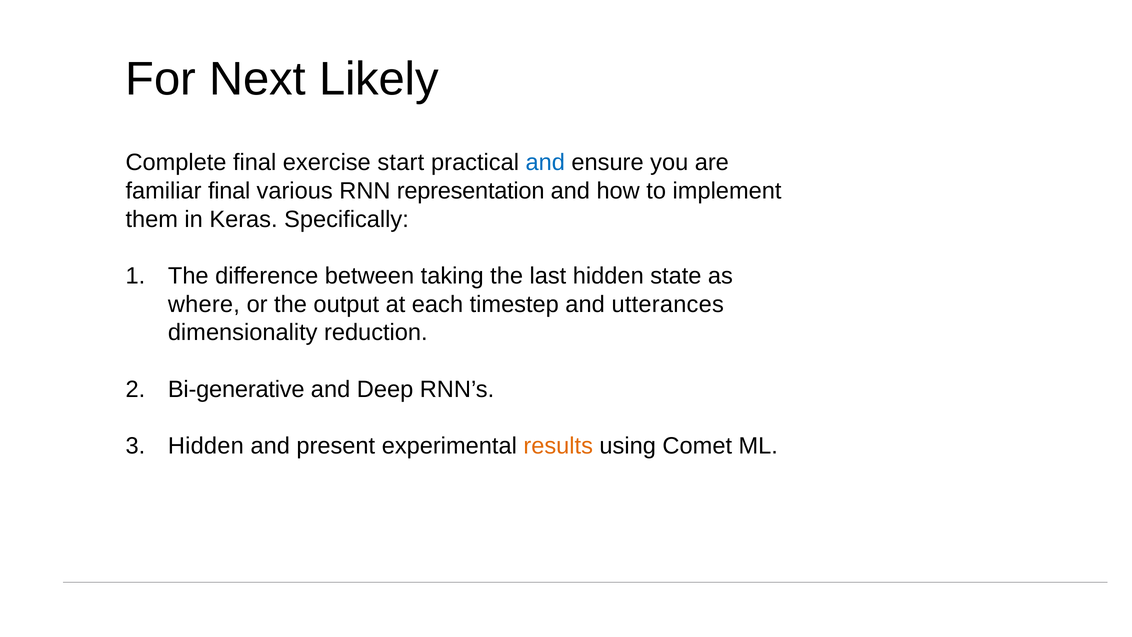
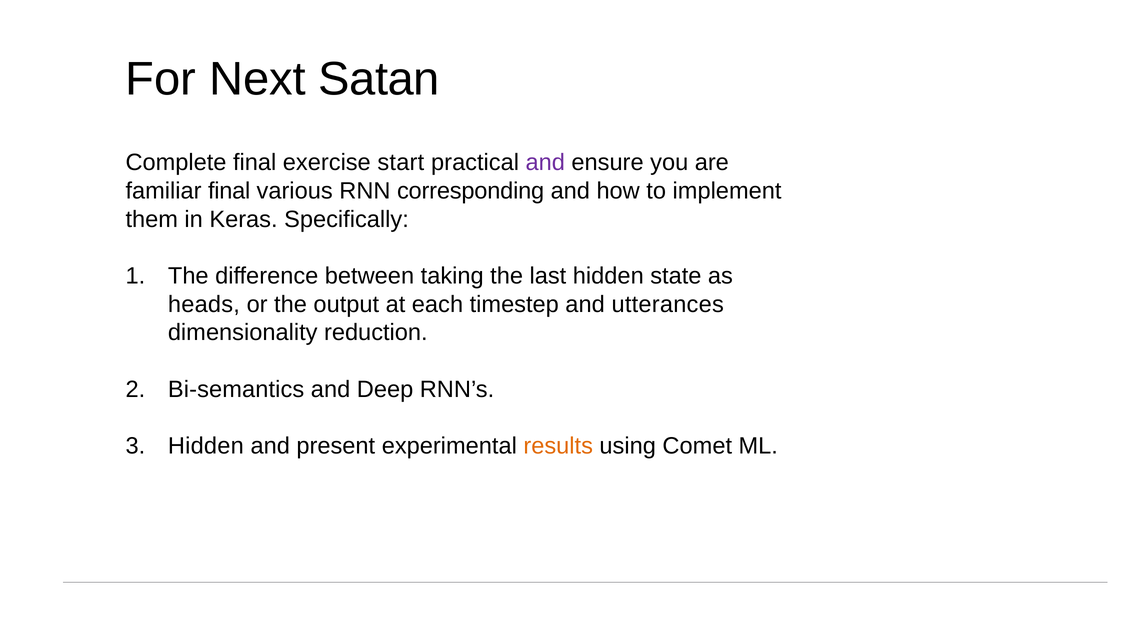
Likely: Likely -> Satan
and at (545, 163) colour: blue -> purple
representation: representation -> corresponding
where: where -> heads
Bi-generative: Bi-generative -> Bi-semantics
